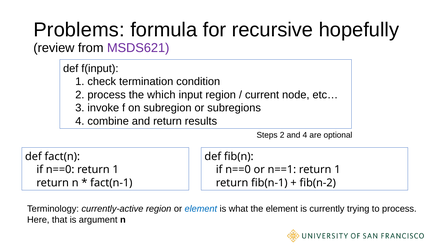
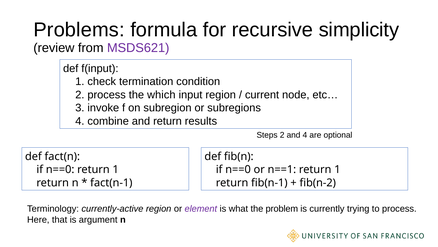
hopefully: hopefully -> simplicity
element at (201, 208) colour: blue -> purple
the element: element -> problem
